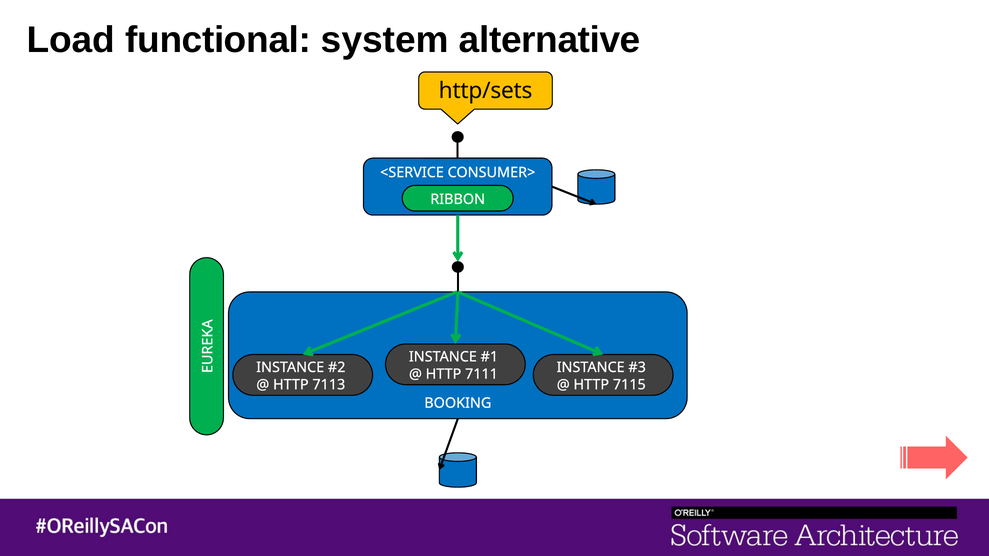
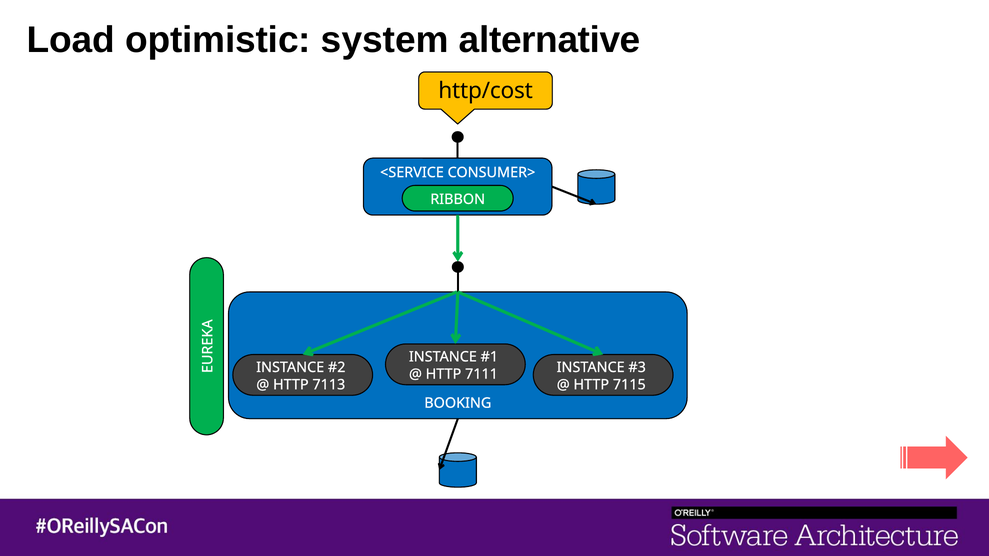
functional: functional -> optimistic
http/sets: http/sets -> http/cost
